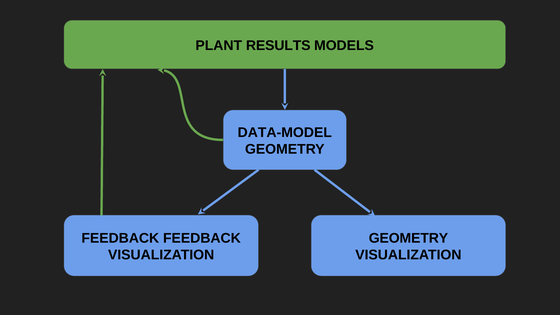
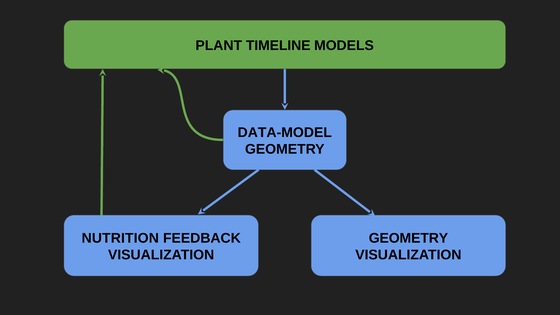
RESULTS: RESULTS -> TIMELINE
FEEDBACK at (120, 238): FEEDBACK -> NUTRITION
